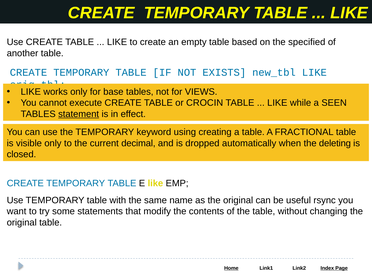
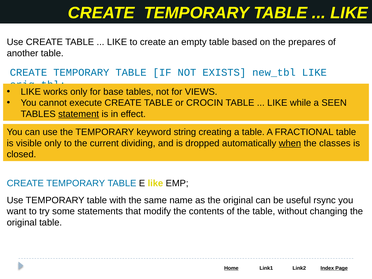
specified: specified -> prepares
using: using -> string
decimal: decimal -> dividing
when underline: none -> present
deleting: deleting -> classes
